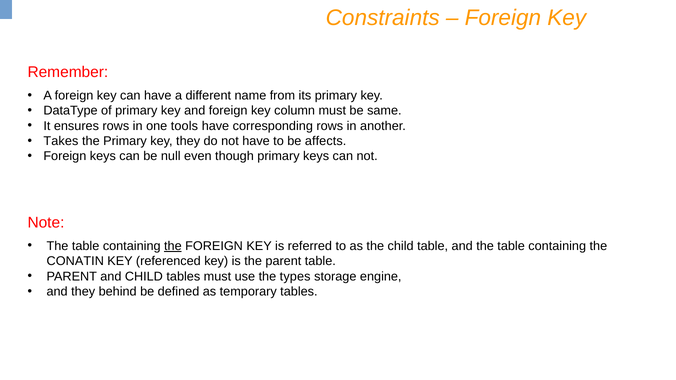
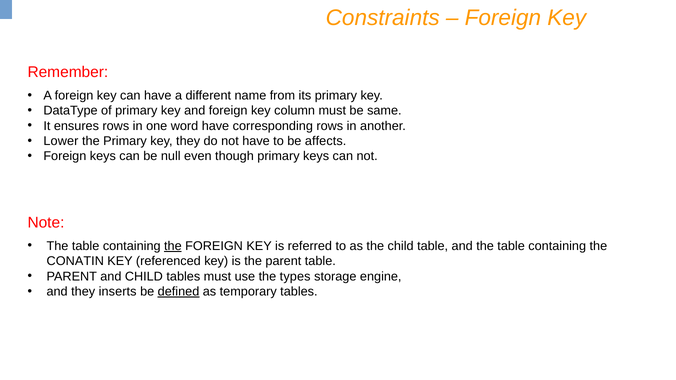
tools: tools -> word
Takes: Takes -> Lower
behind: behind -> inserts
defined underline: none -> present
